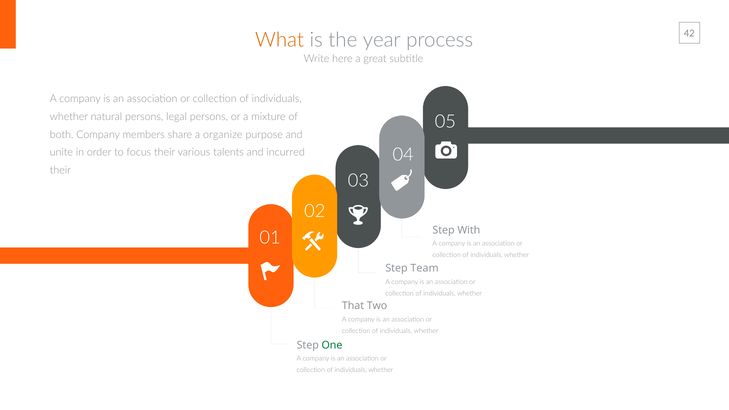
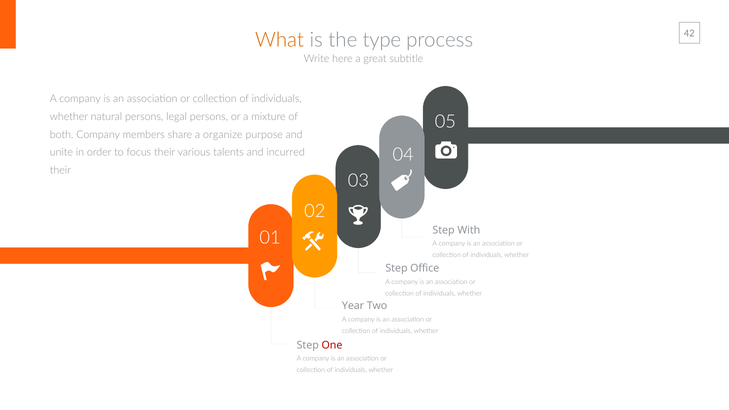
year: year -> type
Team: Team -> Office
That: That -> Year
One colour: green -> red
